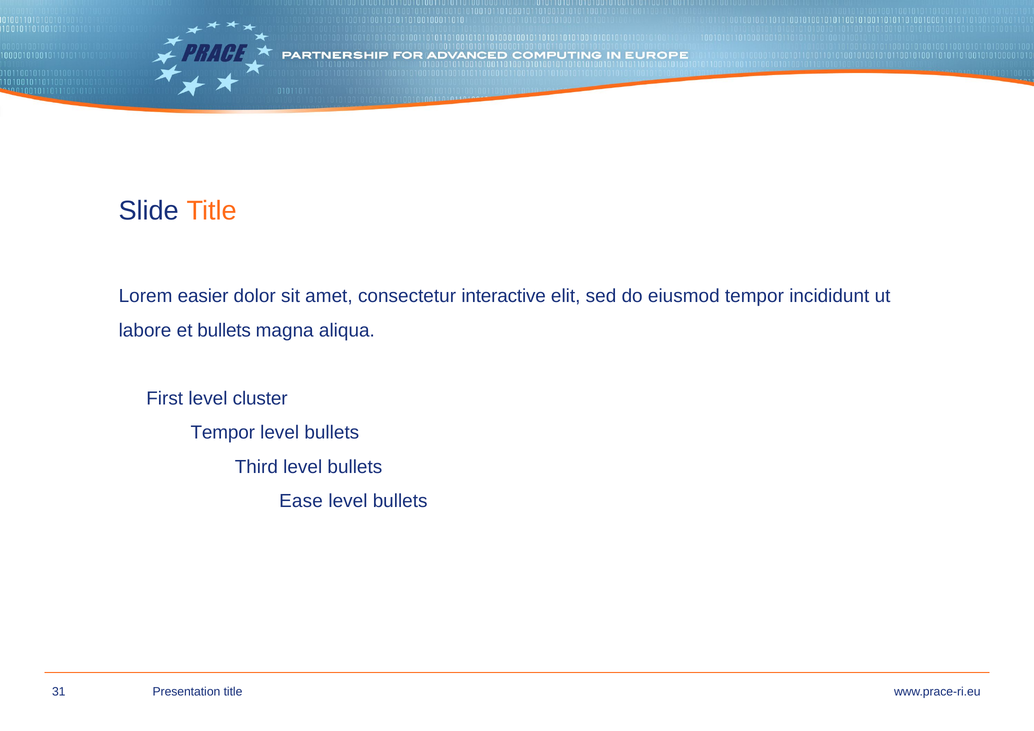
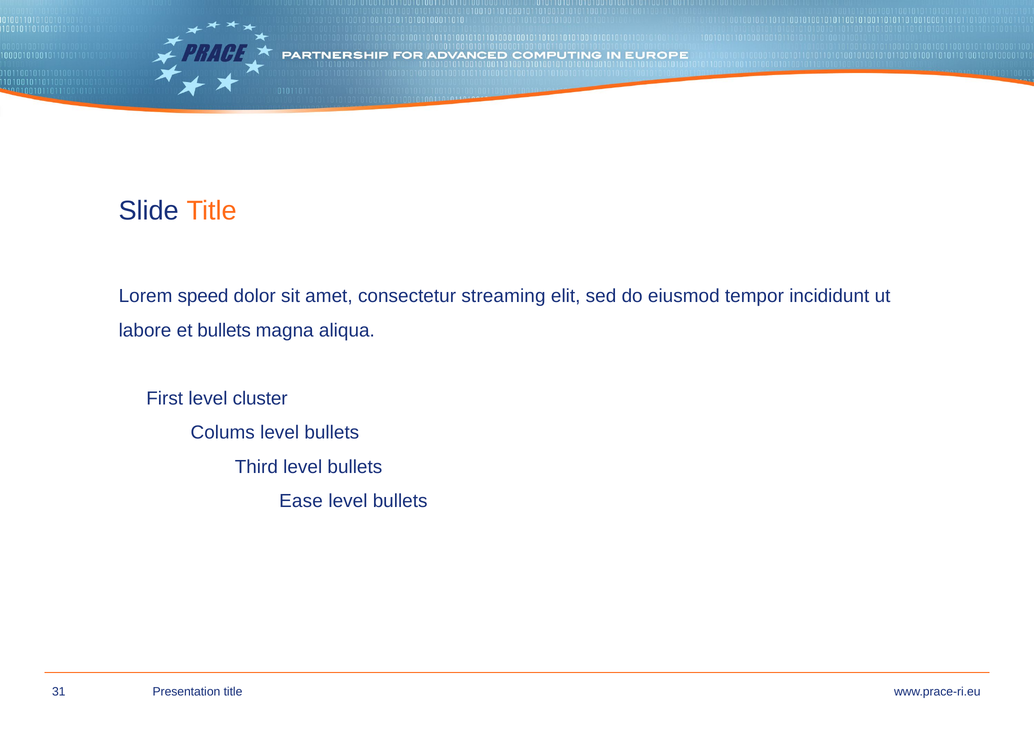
easier: easier -> speed
interactive: interactive -> streaming
Tempor at (223, 433): Tempor -> Colums
